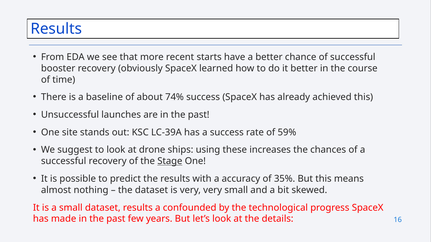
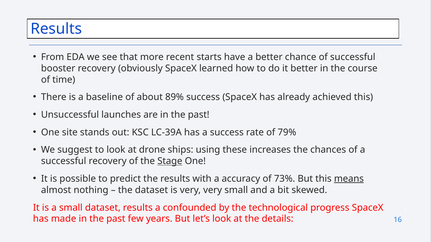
74%: 74% -> 89%
59%: 59% -> 79%
35%: 35% -> 73%
means underline: none -> present
